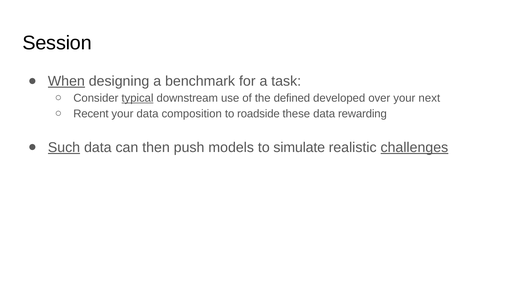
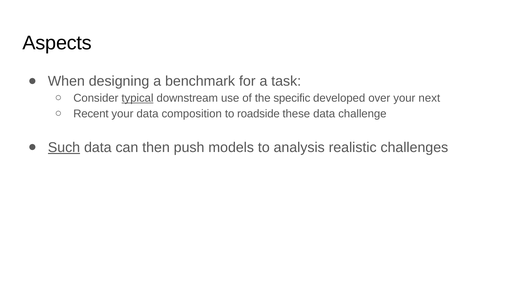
Session: Session -> Aspects
When underline: present -> none
defined: defined -> specific
rewarding: rewarding -> challenge
simulate: simulate -> analysis
challenges underline: present -> none
